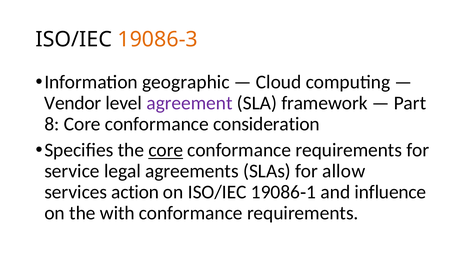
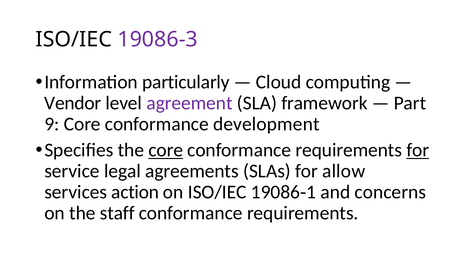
19086-3 colour: orange -> purple
geographic: geographic -> particularly
8: 8 -> 9
consideration: consideration -> development
for at (418, 150) underline: none -> present
influence: influence -> concerns
with: with -> staff
